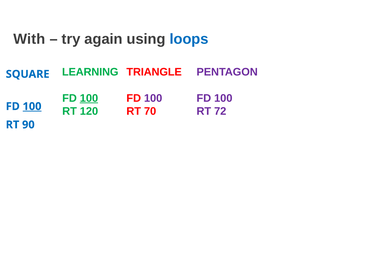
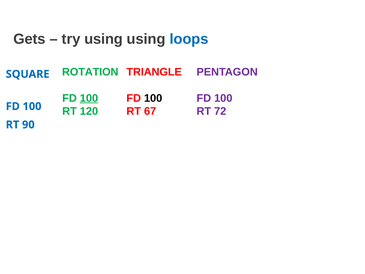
With: With -> Gets
try again: again -> using
LEARNING: LEARNING -> ROTATION
100 at (153, 98) colour: purple -> black
100 at (32, 106) underline: present -> none
70: 70 -> 67
